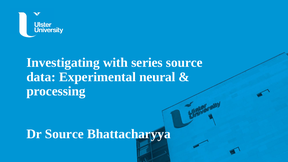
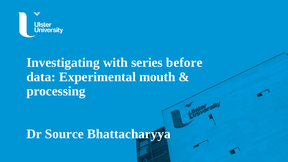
series source: source -> before
neural: neural -> mouth
